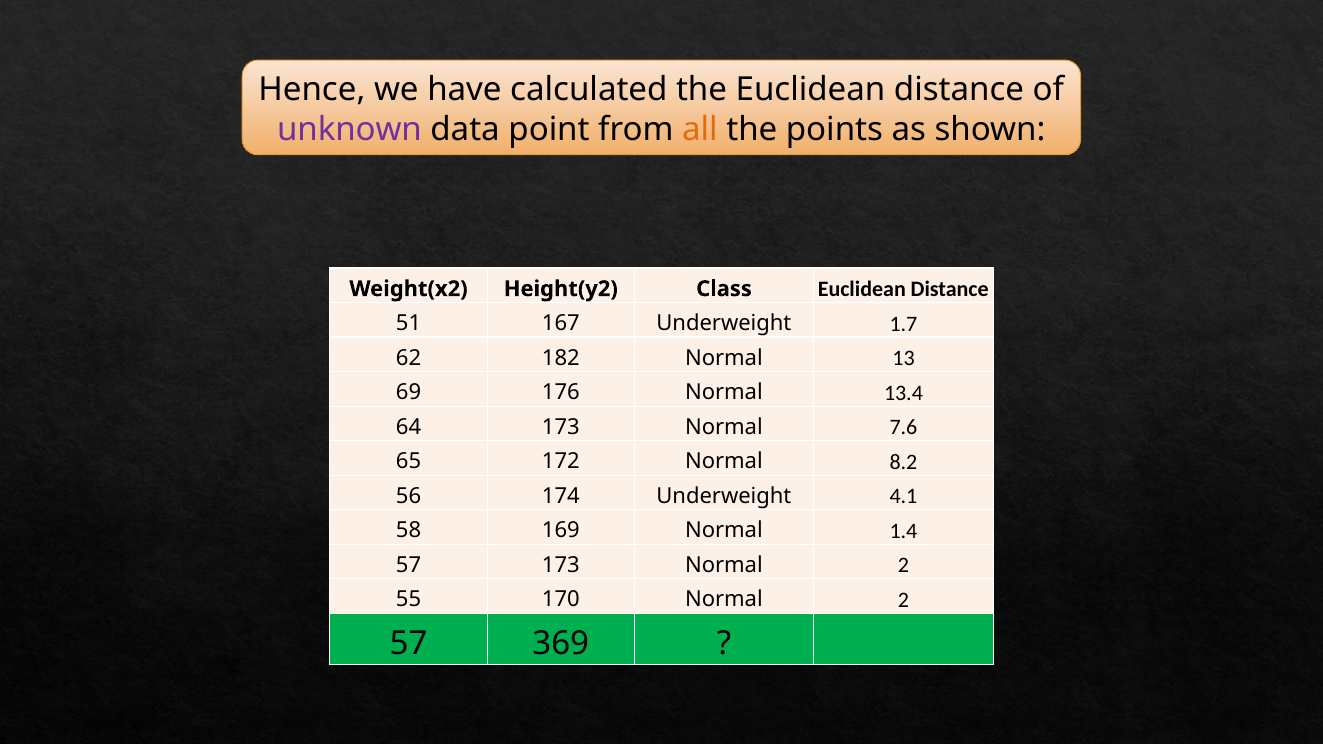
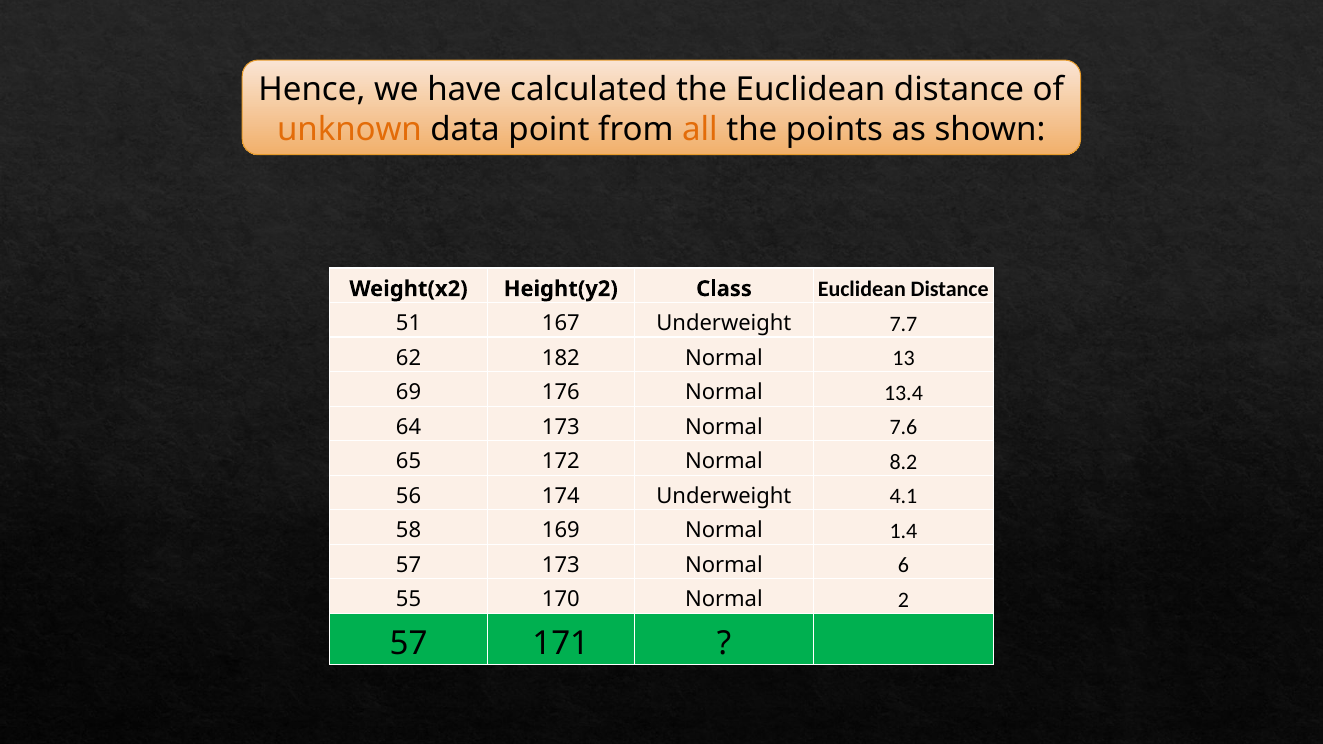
unknown colour: purple -> orange
1.7: 1.7 -> 7.7
2 at (904, 566): 2 -> 6
369: 369 -> 171
